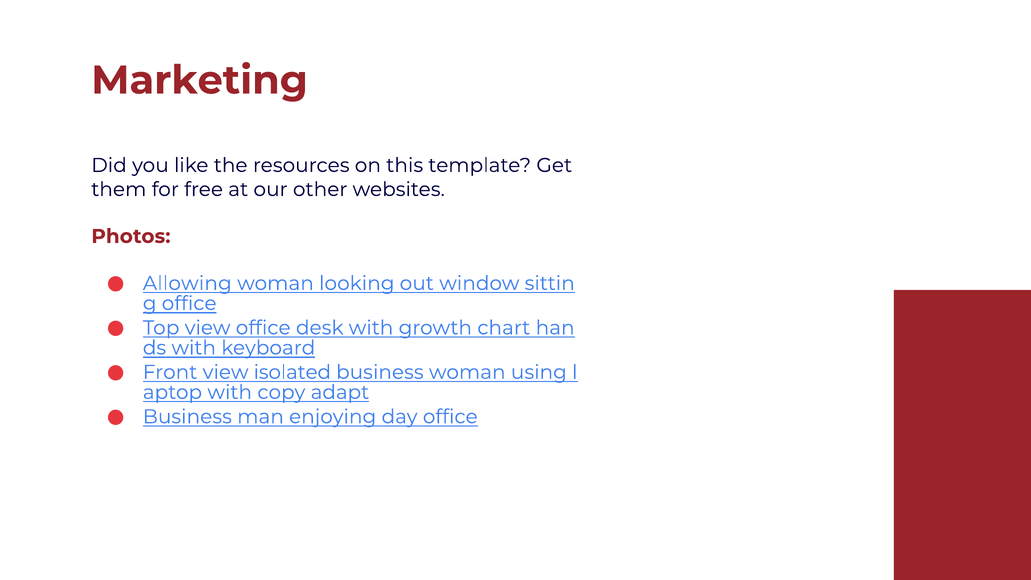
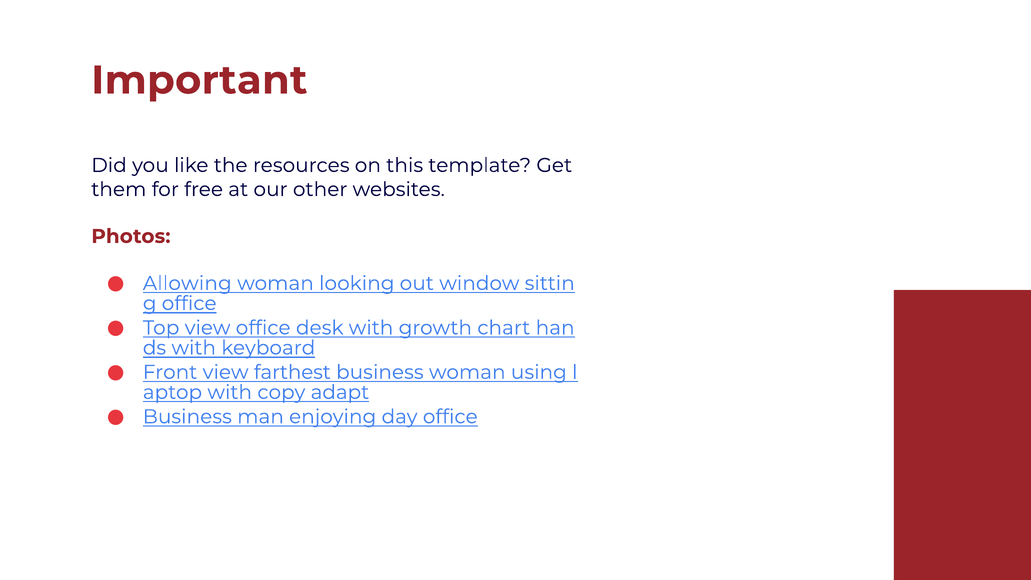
Marketing: Marketing -> Important
isolated: isolated -> farthest
